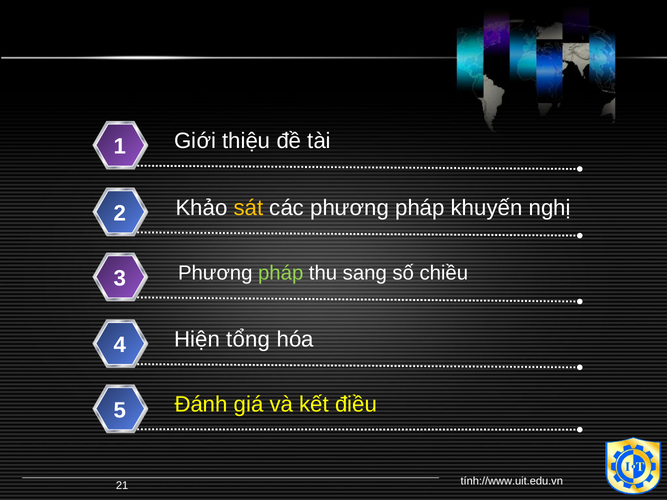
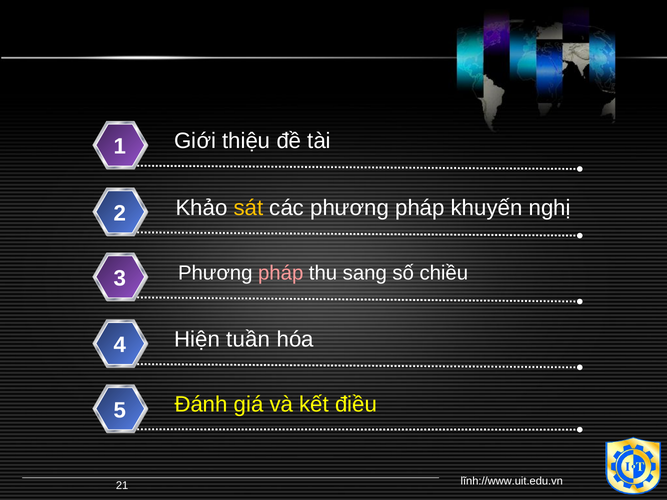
pháp at (281, 273) colour: light green -> pink
tổng: tổng -> tuần
tính://www.uit.edu.vn: tính://www.uit.edu.vn -> lĩnh://www.uit.edu.vn
